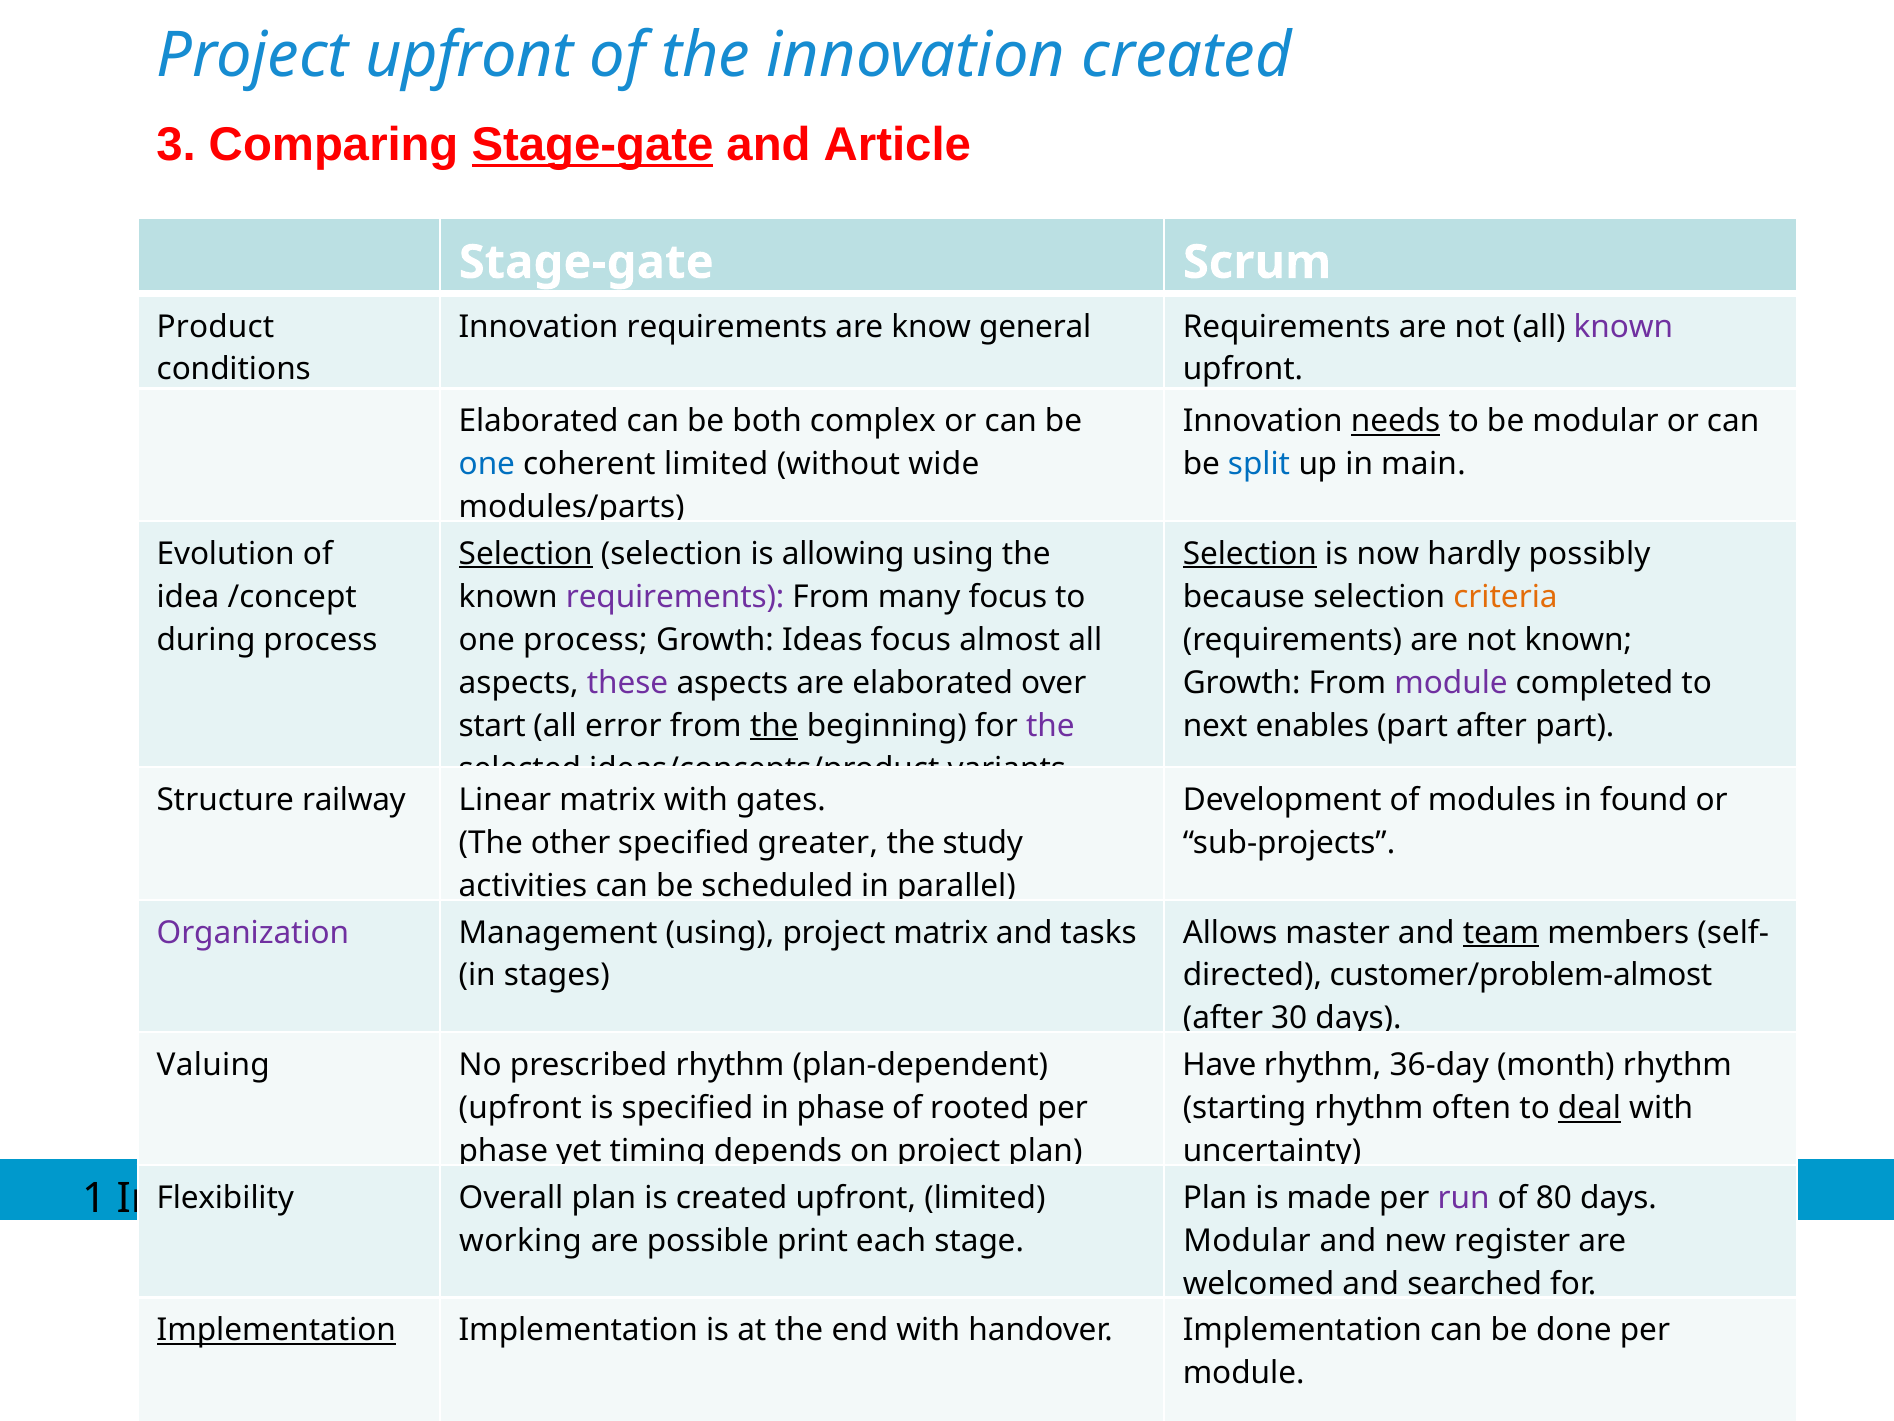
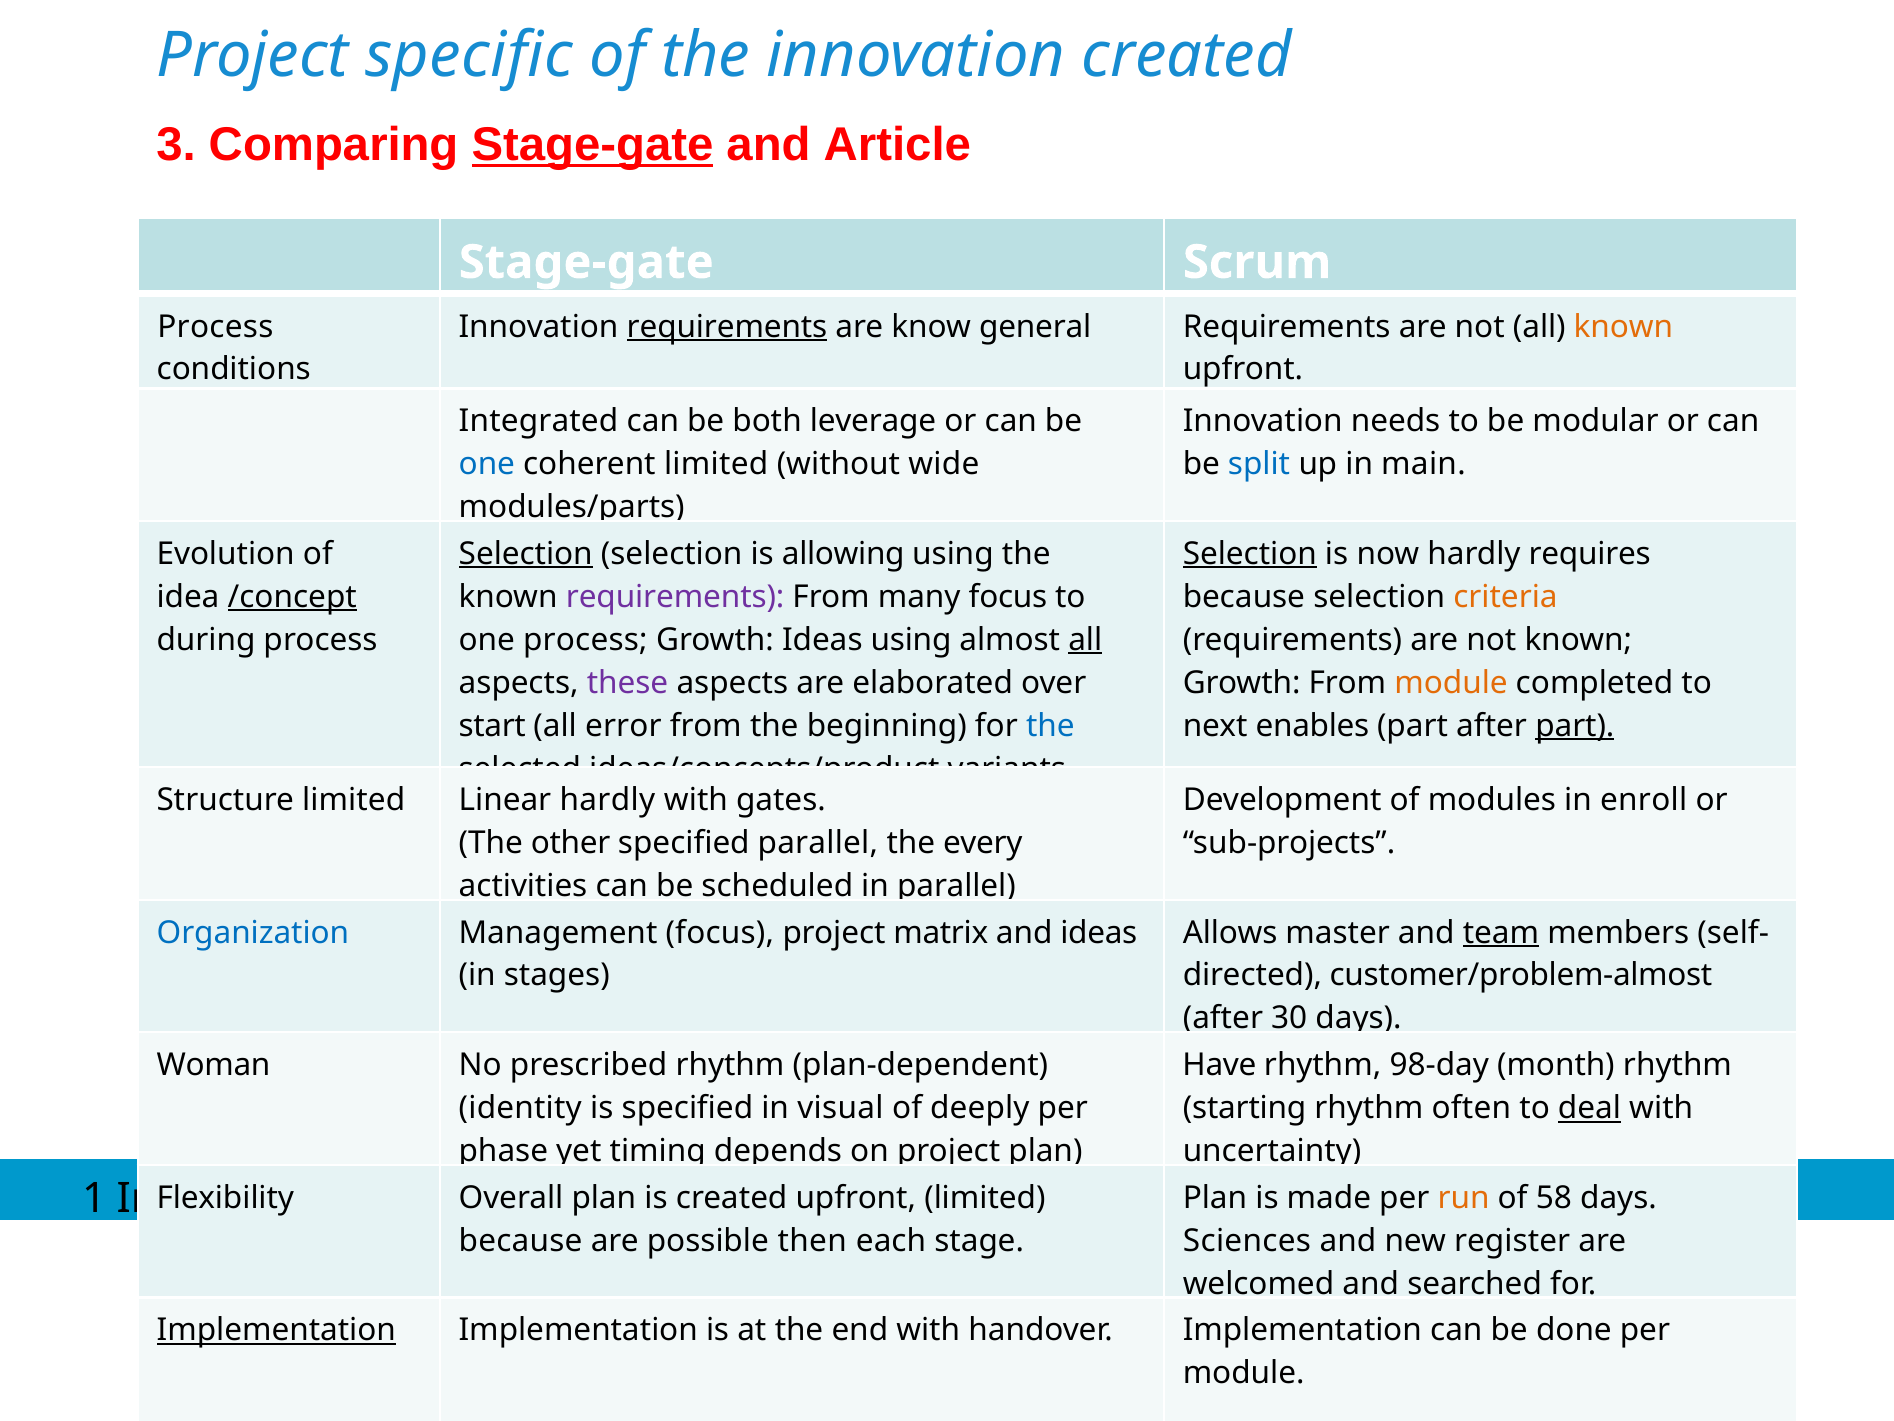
Project upfront: upfront -> specific
Product at (215, 326): Product -> Process
requirements at (727, 326) underline: none -> present
known at (1623, 326) colour: purple -> orange
Elaborated at (539, 421): Elaborated -> Integrated
complex: complex -> leverage
needs underline: present -> none
possibly: possibly -> requires
/concept underline: none -> present
Ideas focus: focus -> using
all at (1085, 640) underline: none -> present
module at (1451, 682) colour: purple -> orange
the at (774, 725) underline: present -> none
the at (1050, 725) colour: purple -> blue
part at (1575, 725) underline: none -> present
Structure railway: railway -> limited
Linear matrix: matrix -> hardly
found: found -> enroll
specified greater: greater -> parallel
study: study -> every
Organization colour: purple -> blue
Management using: using -> focus
and tasks: tasks -> ideas
Valuing: Valuing -> Woman
36-day: 36-day -> 98-day
upfront at (520, 1108): upfront -> identity
in phase: phase -> visual
rooted: rooted -> deeply
run colour: purple -> orange
80: 80 -> 58
working at (521, 1240): working -> because
print: print -> then
Modular at (1247, 1240): Modular -> Sciences
